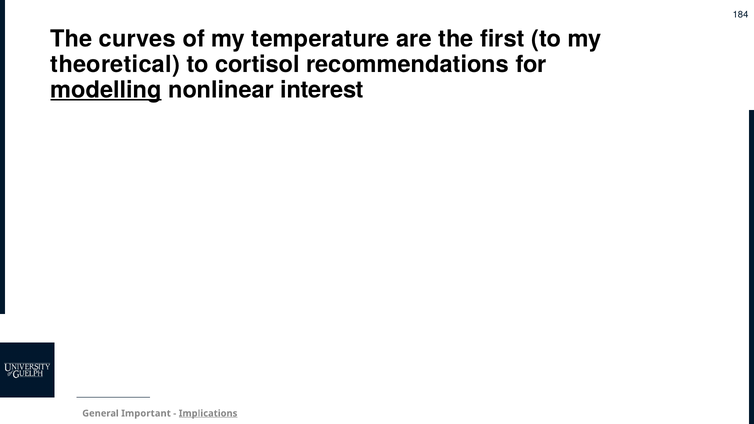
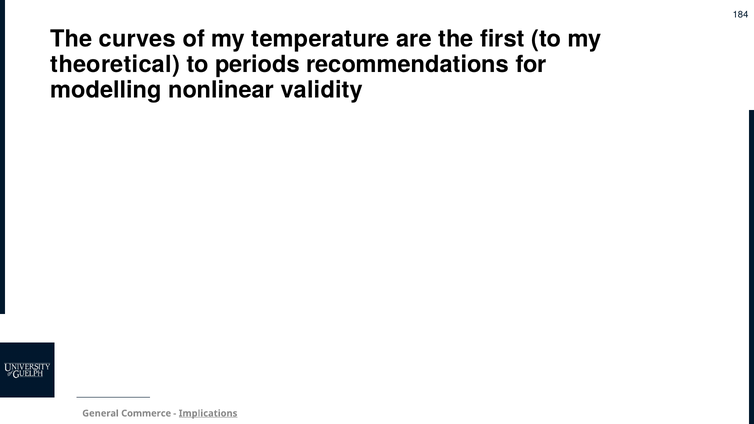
cortisol: cortisol -> periods
modelling underline: present -> none
interest: interest -> validity
Important: Important -> Commerce
